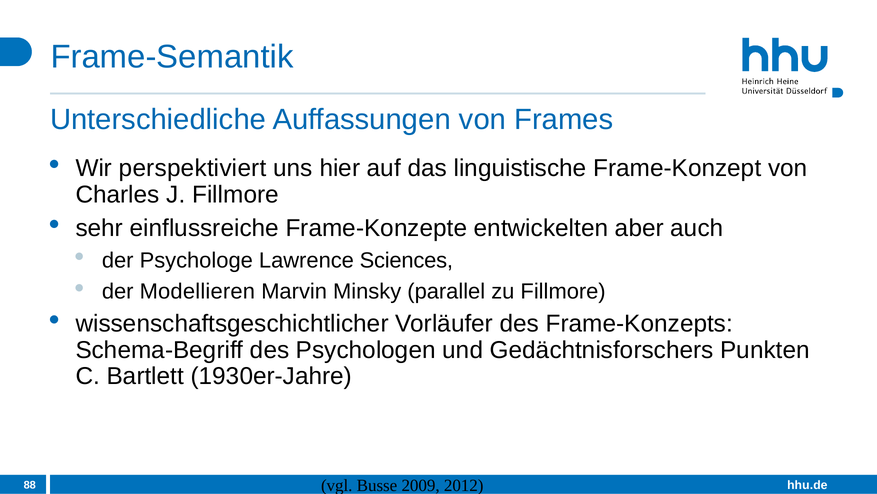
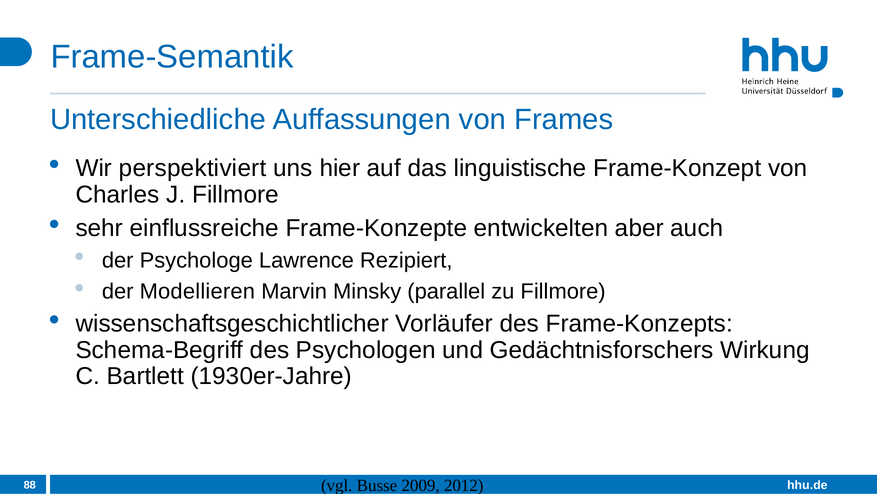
Sciences: Sciences -> Rezipiert
Punkten: Punkten -> Wirkung
